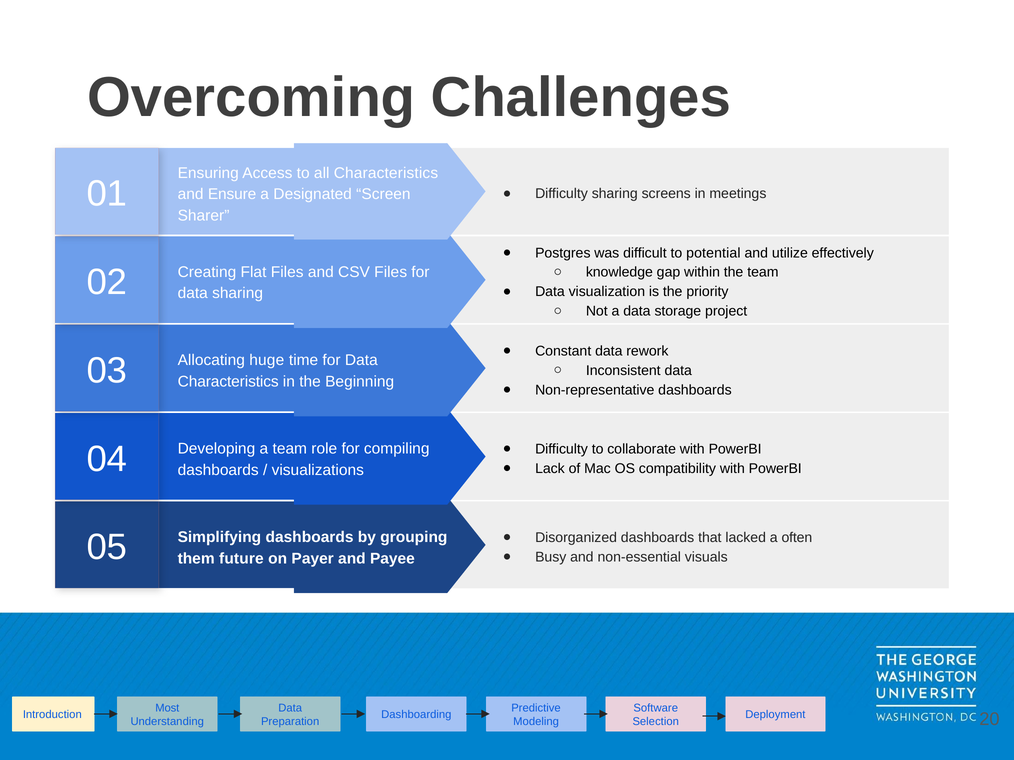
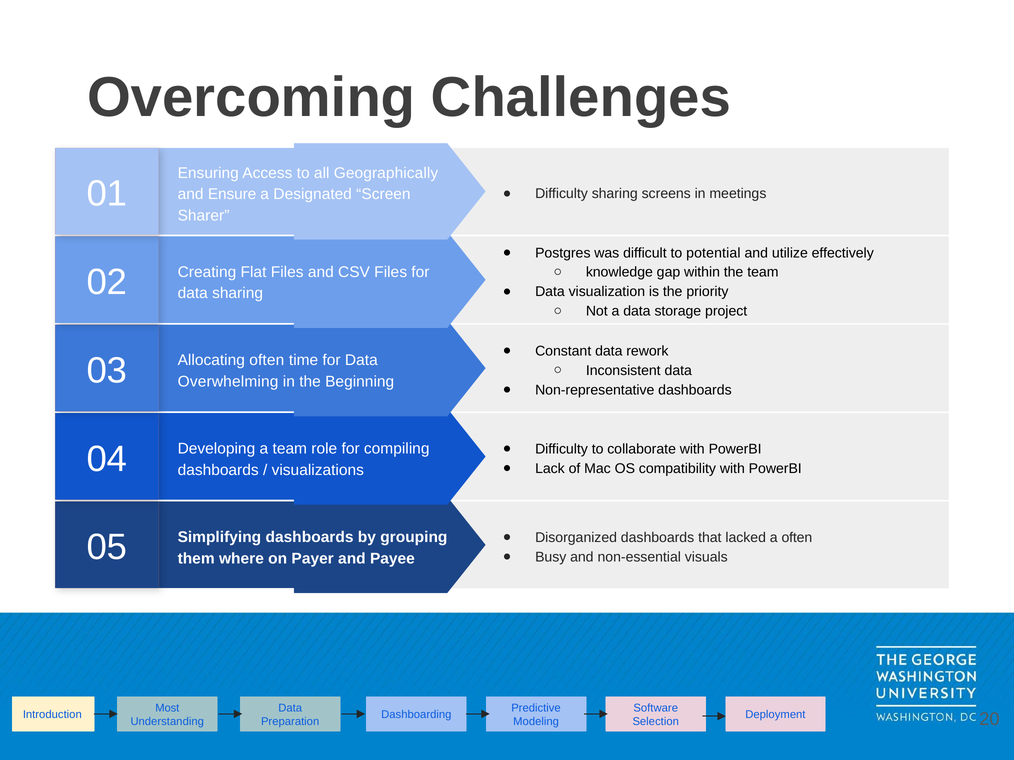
all Characteristics: Characteristics -> Geographically
Allocating huge: huge -> often
Characteristics at (228, 382): Characteristics -> Overwhelming
future: future -> where
